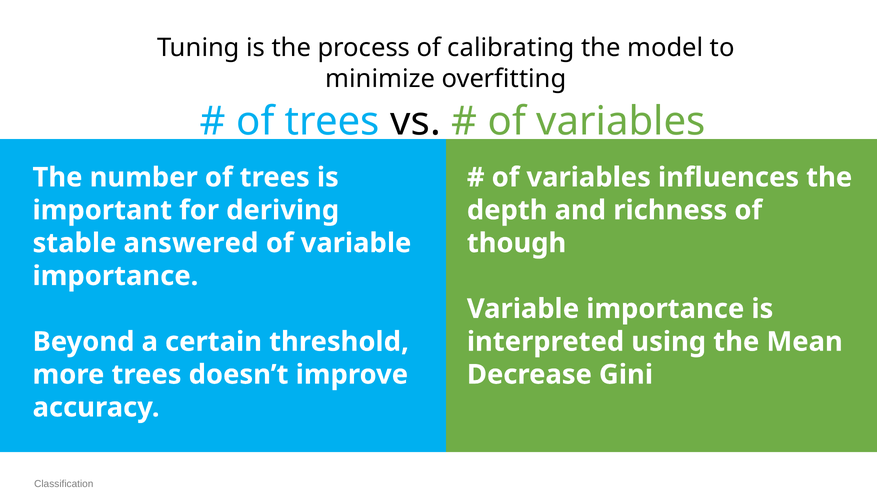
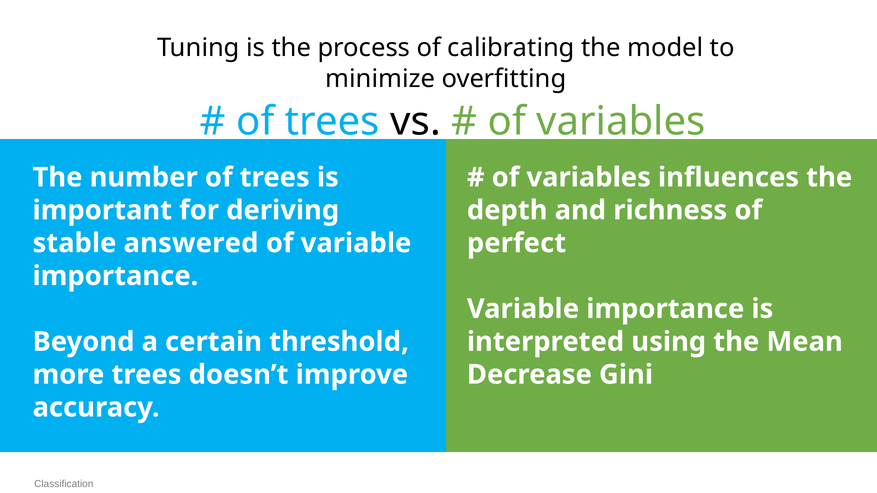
though: though -> perfect
